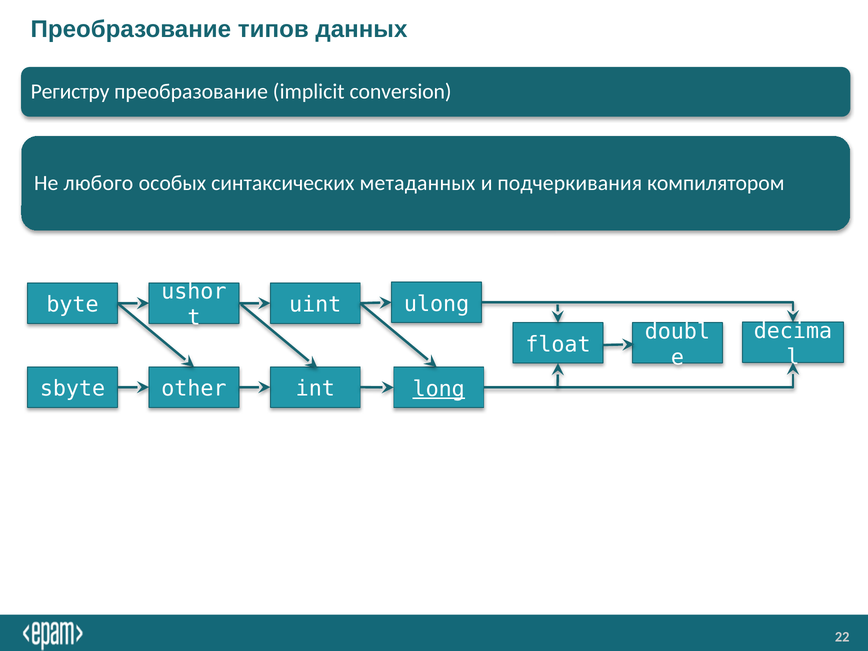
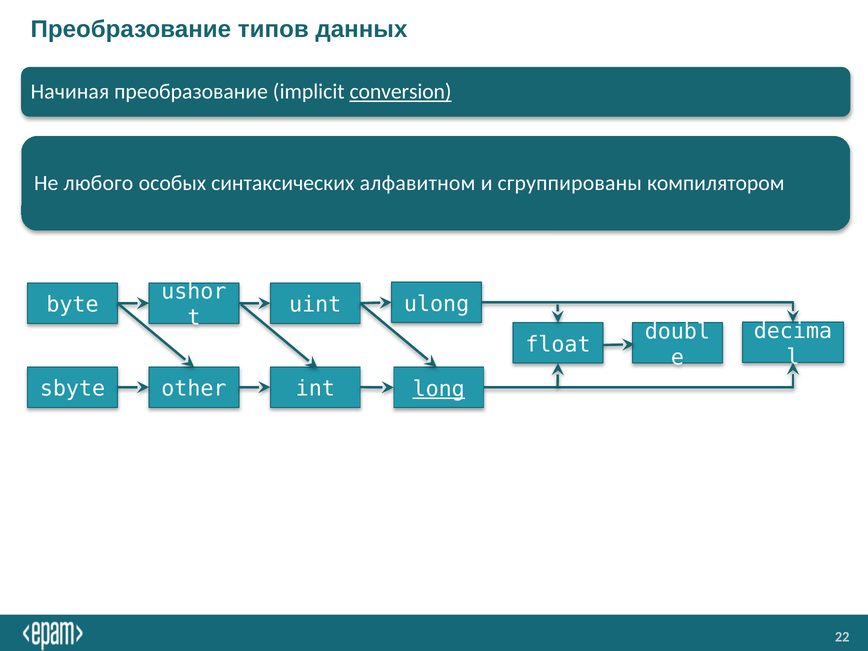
Регистру: Регистру -> Начиная
conversion underline: none -> present
метаданных: метаданных -> алфавитном
подчеркивания: подчеркивания -> сгруппированы
